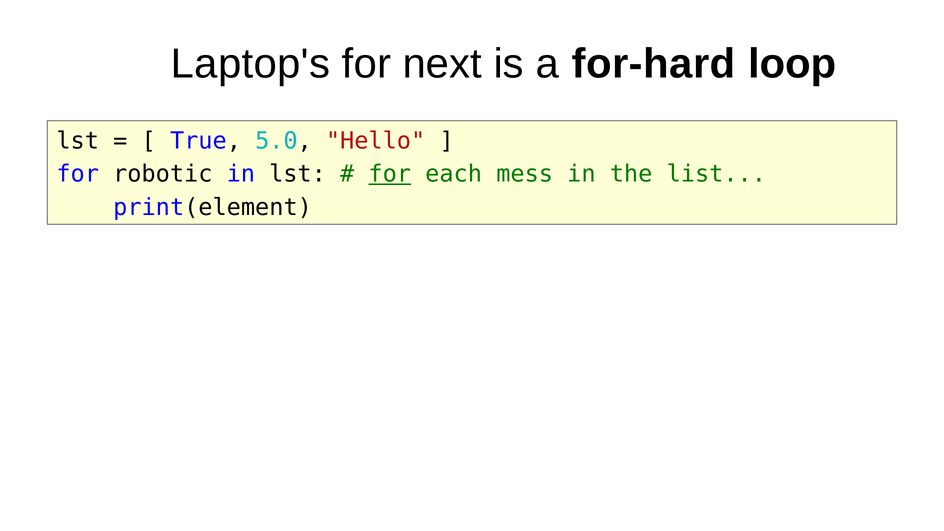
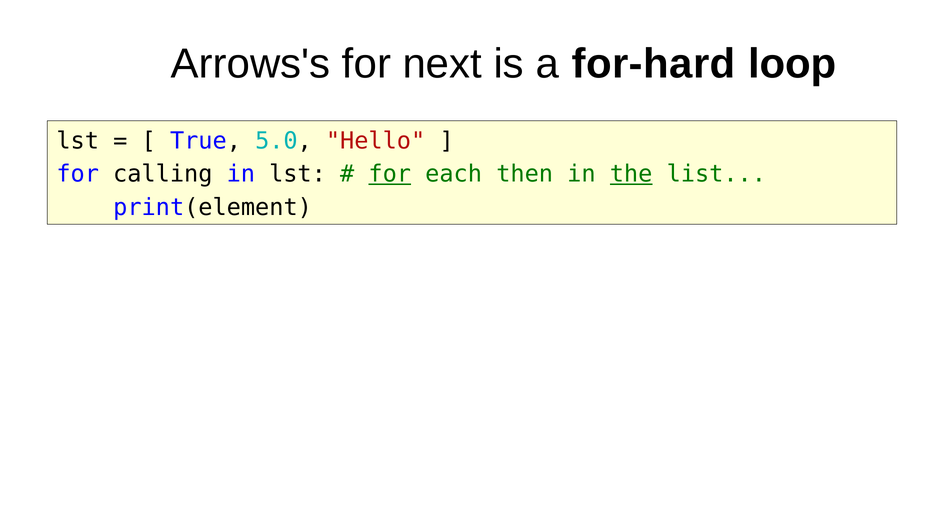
Laptop's: Laptop's -> Arrows's
robotic: robotic -> calling
mess: mess -> then
the underline: none -> present
